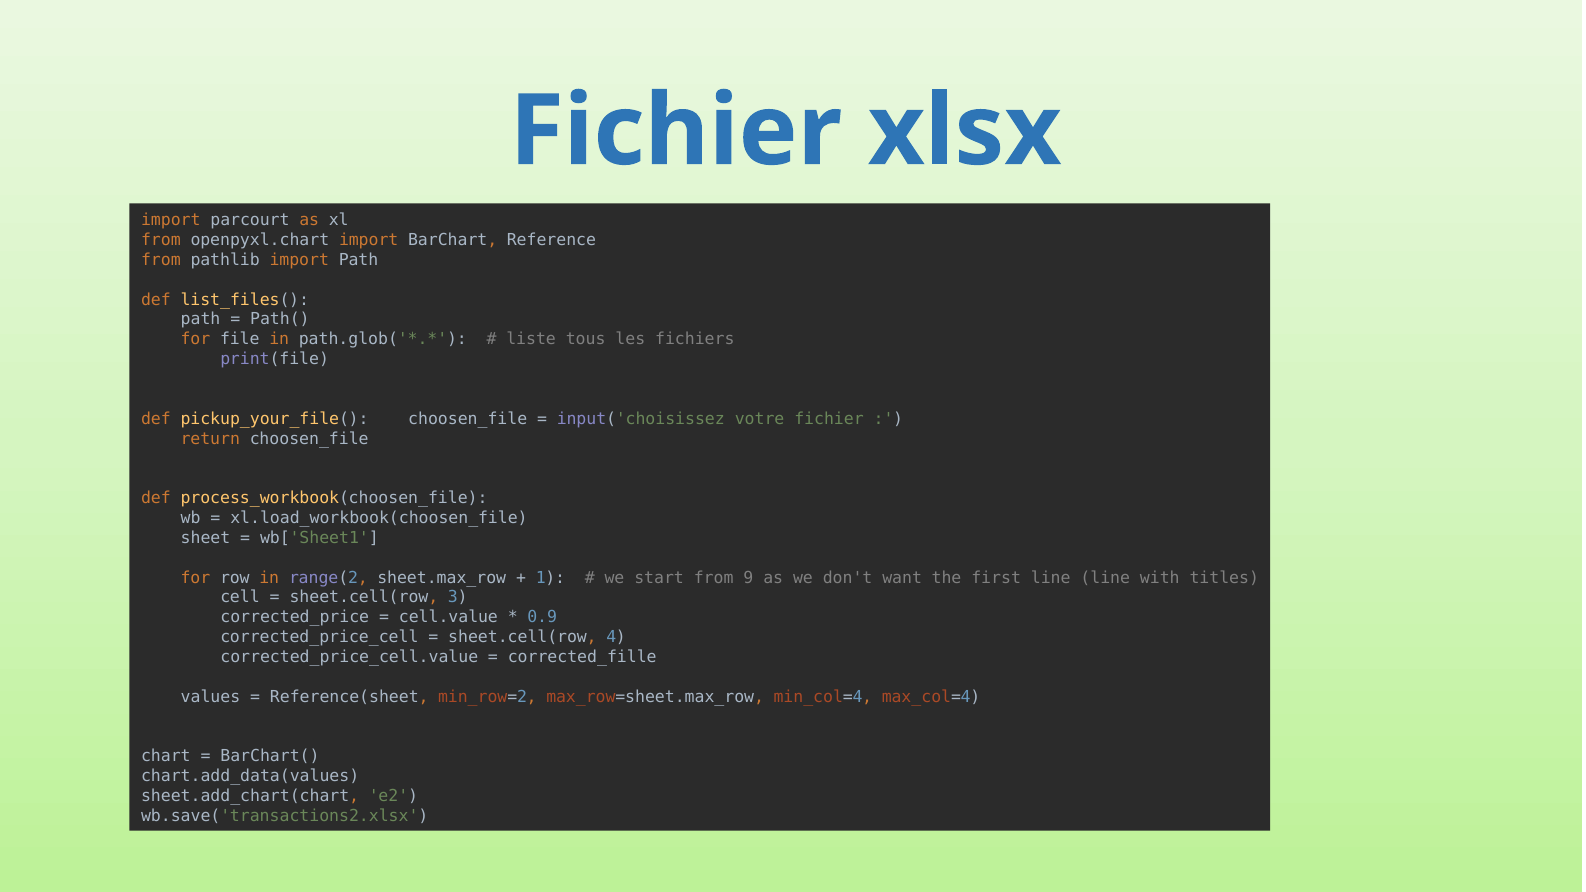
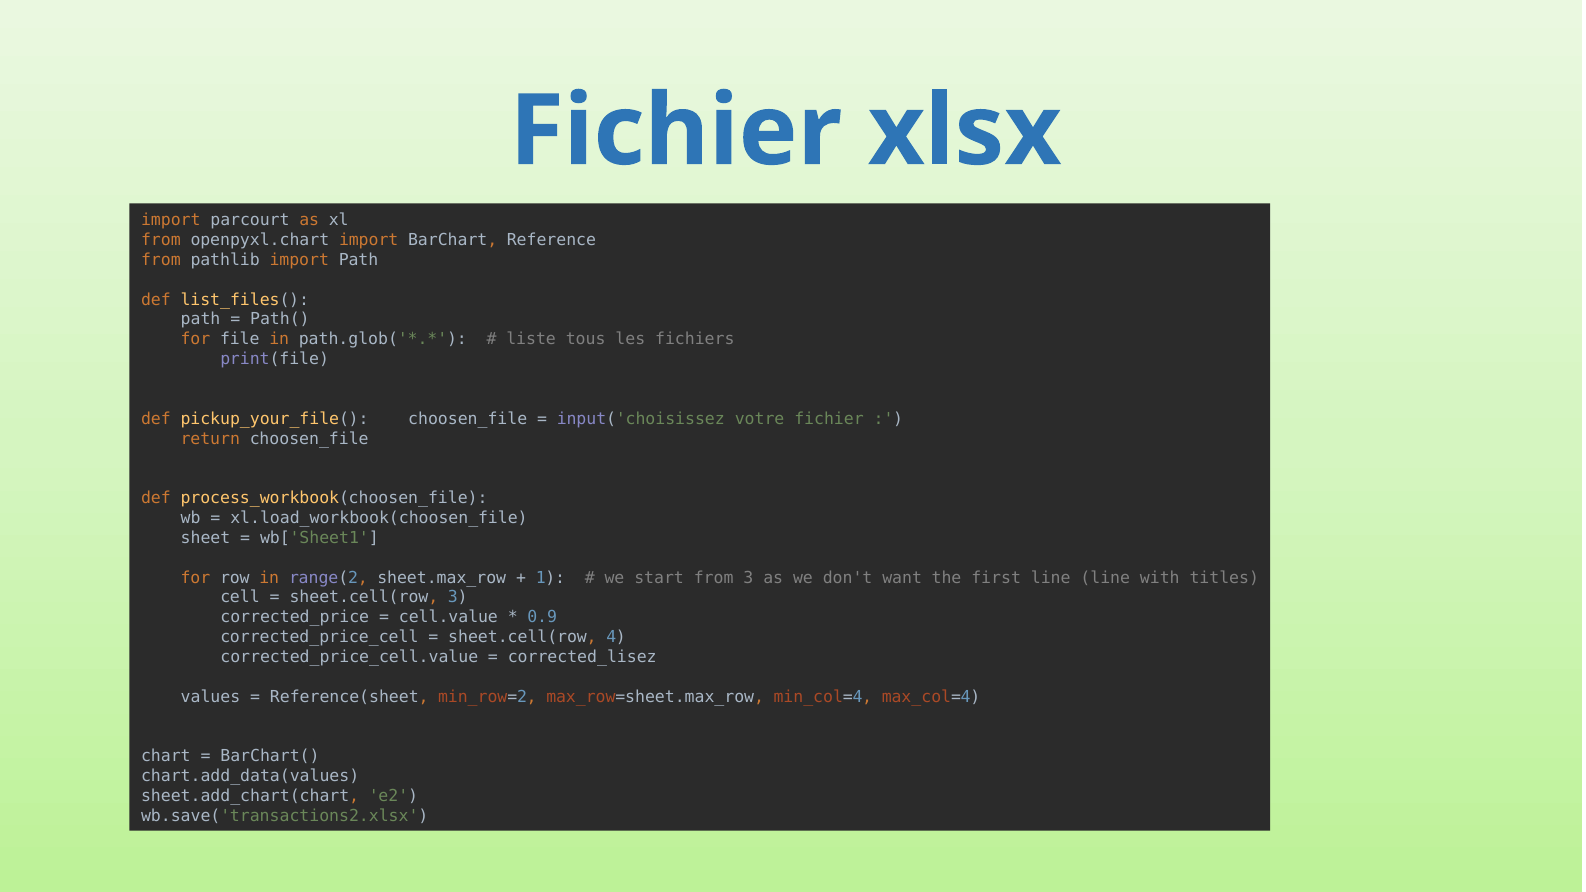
from 9: 9 -> 3
corrected_fille: corrected_fille -> corrected_lisez
